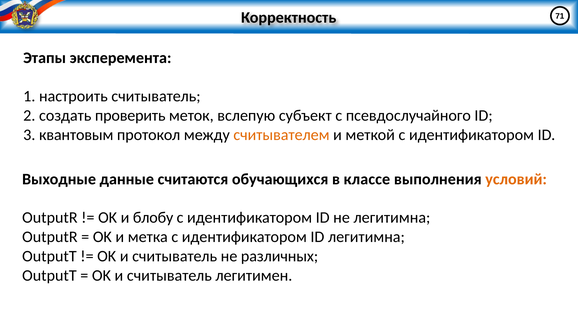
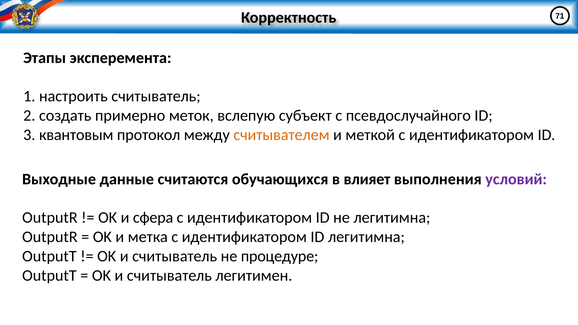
проверить: проверить -> примерно
классе: классе -> влияет
условий colour: orange -> purple
блобу: блобу -> сфера
различных: различных -> процедуре
